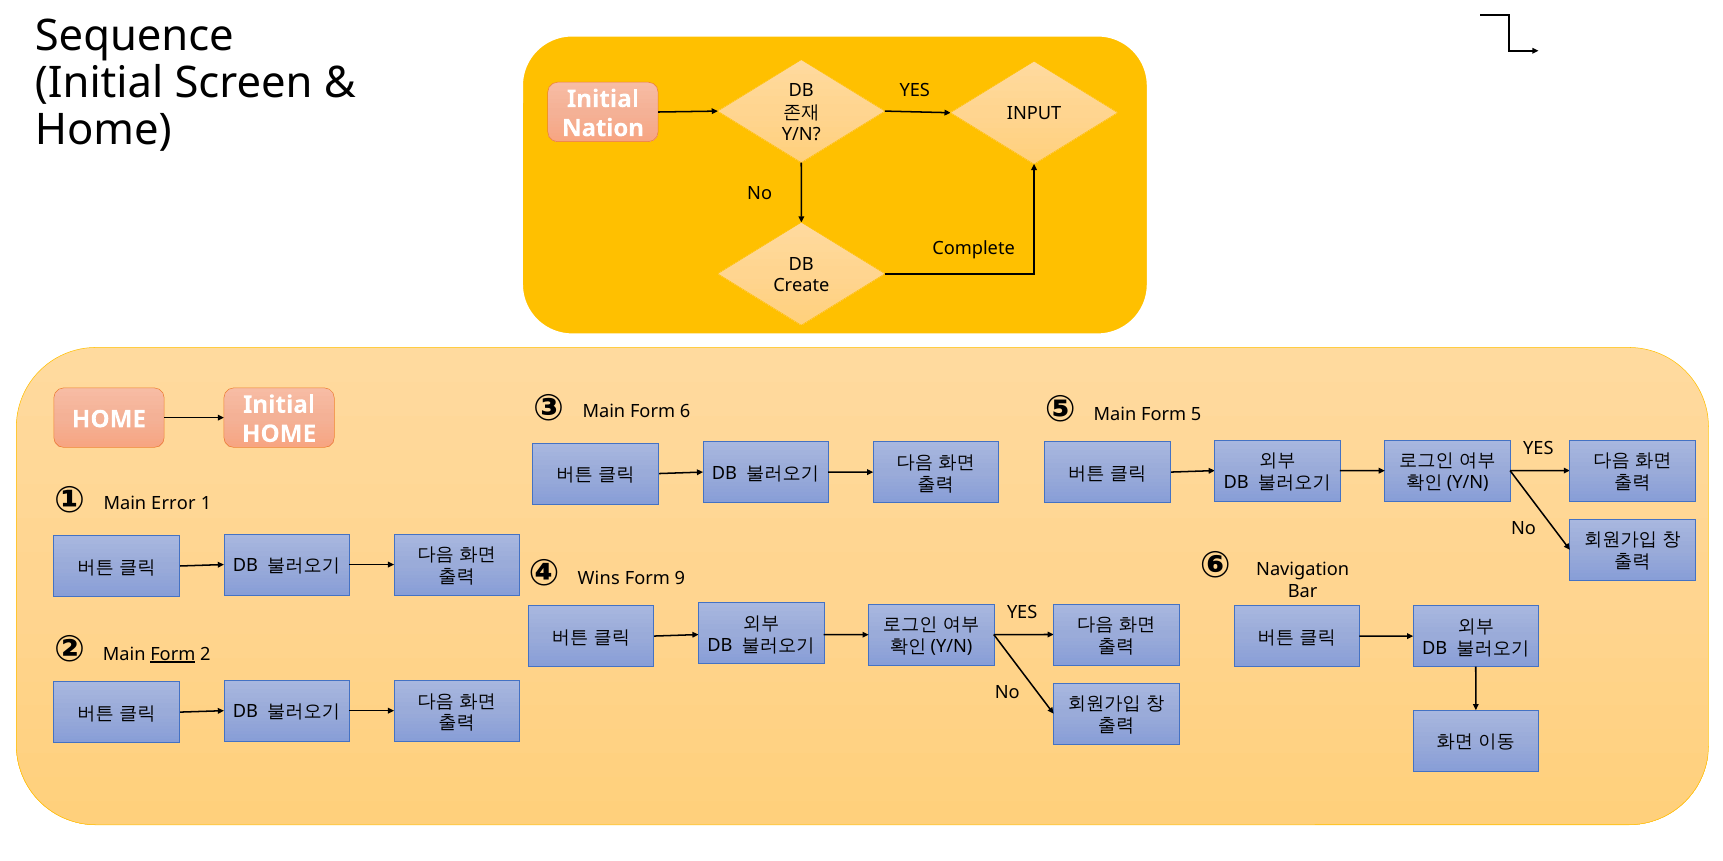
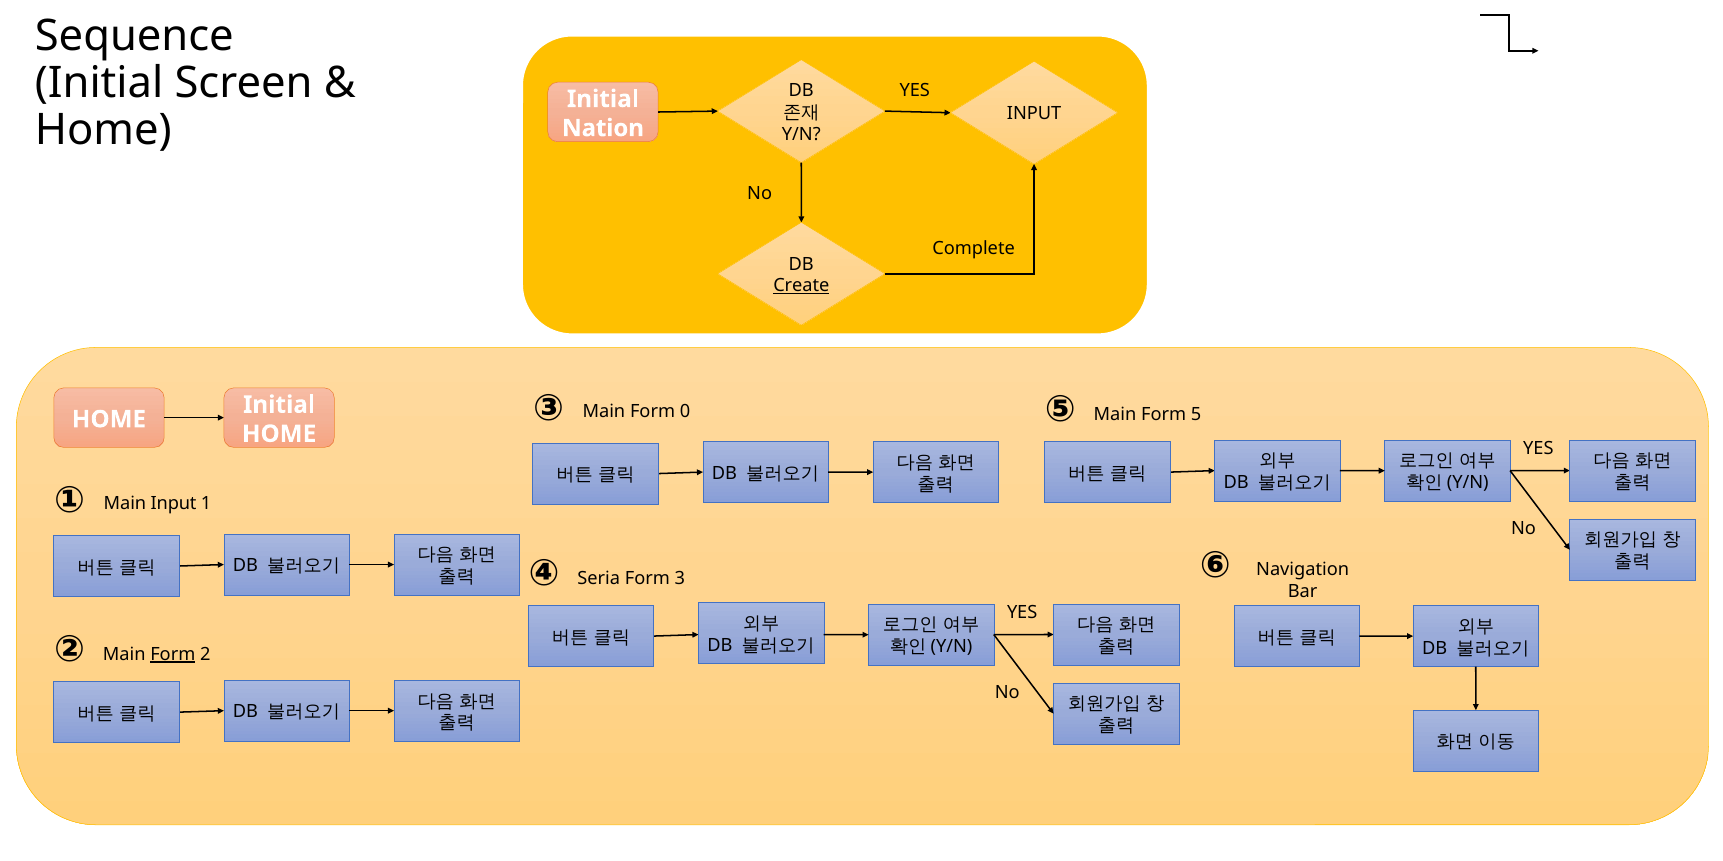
Create underline: none -> present
6: 6 -> 0
Main Error: Error -> Input
Wins: Wins -> Seria
9: 9 -> 3
